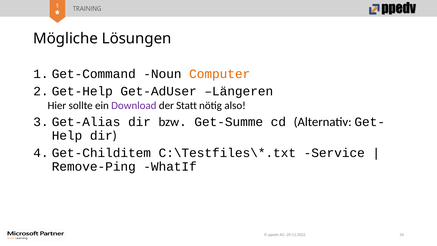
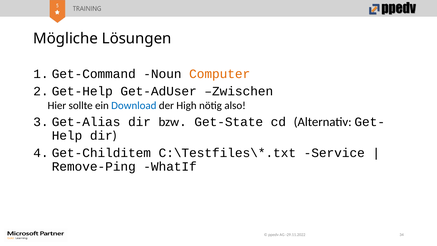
Längeren: Längeren -> Zwischen
Download colour: purple -> blue
Statt: Statt -> High
Get-Summe: Get-Summe -> Get-State
